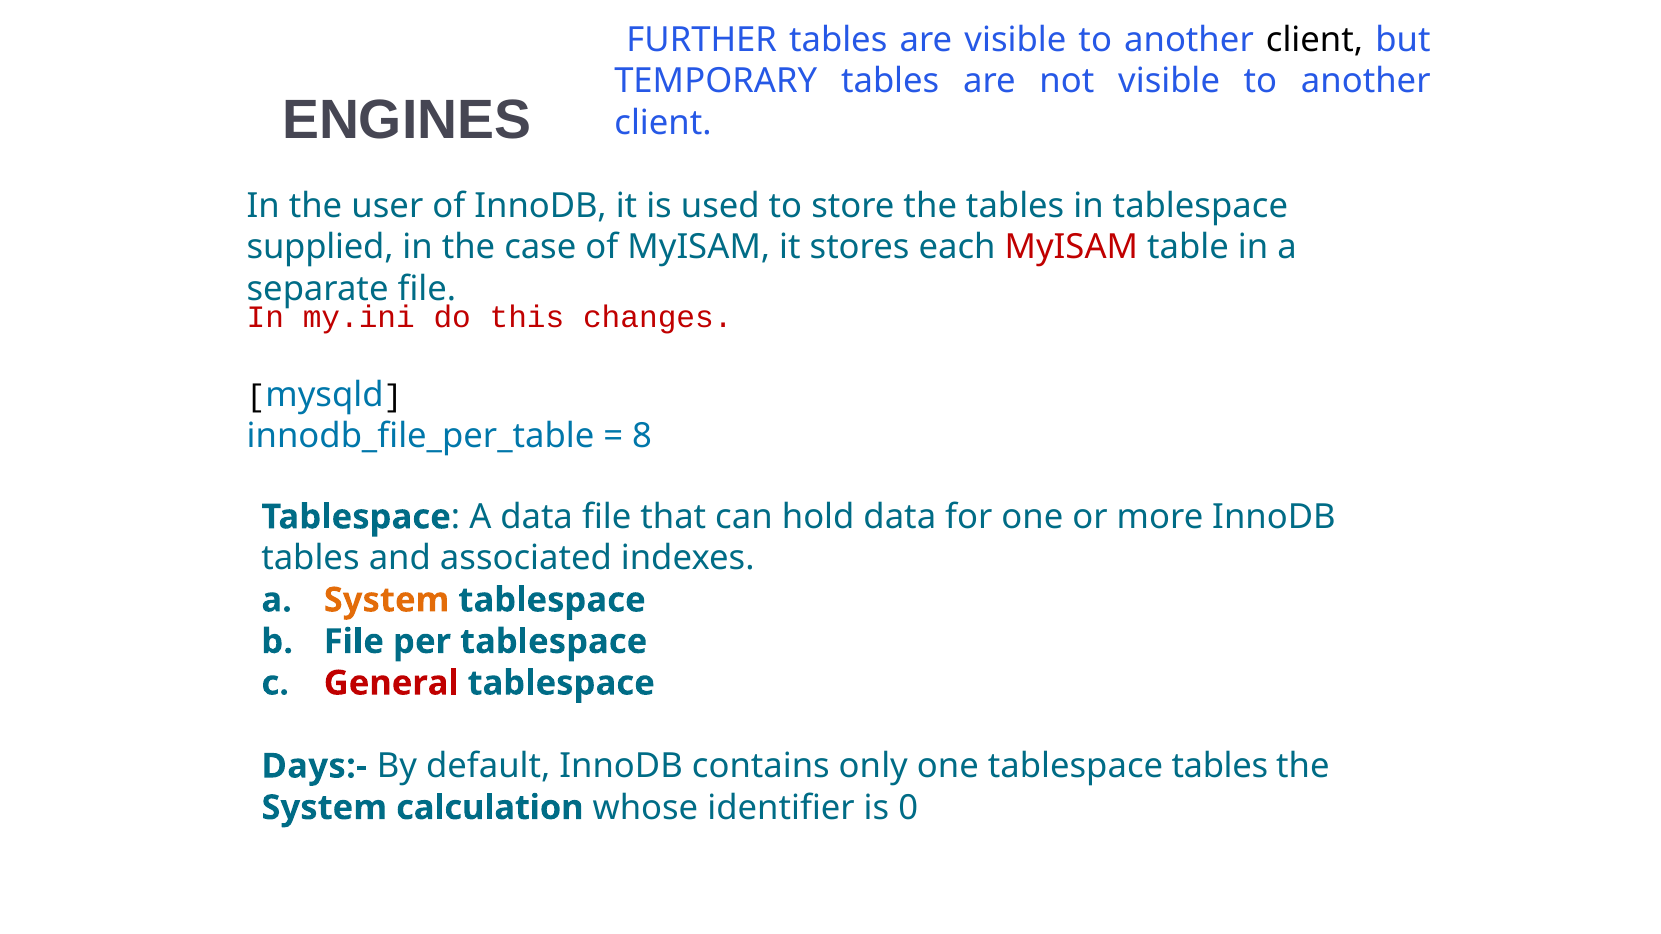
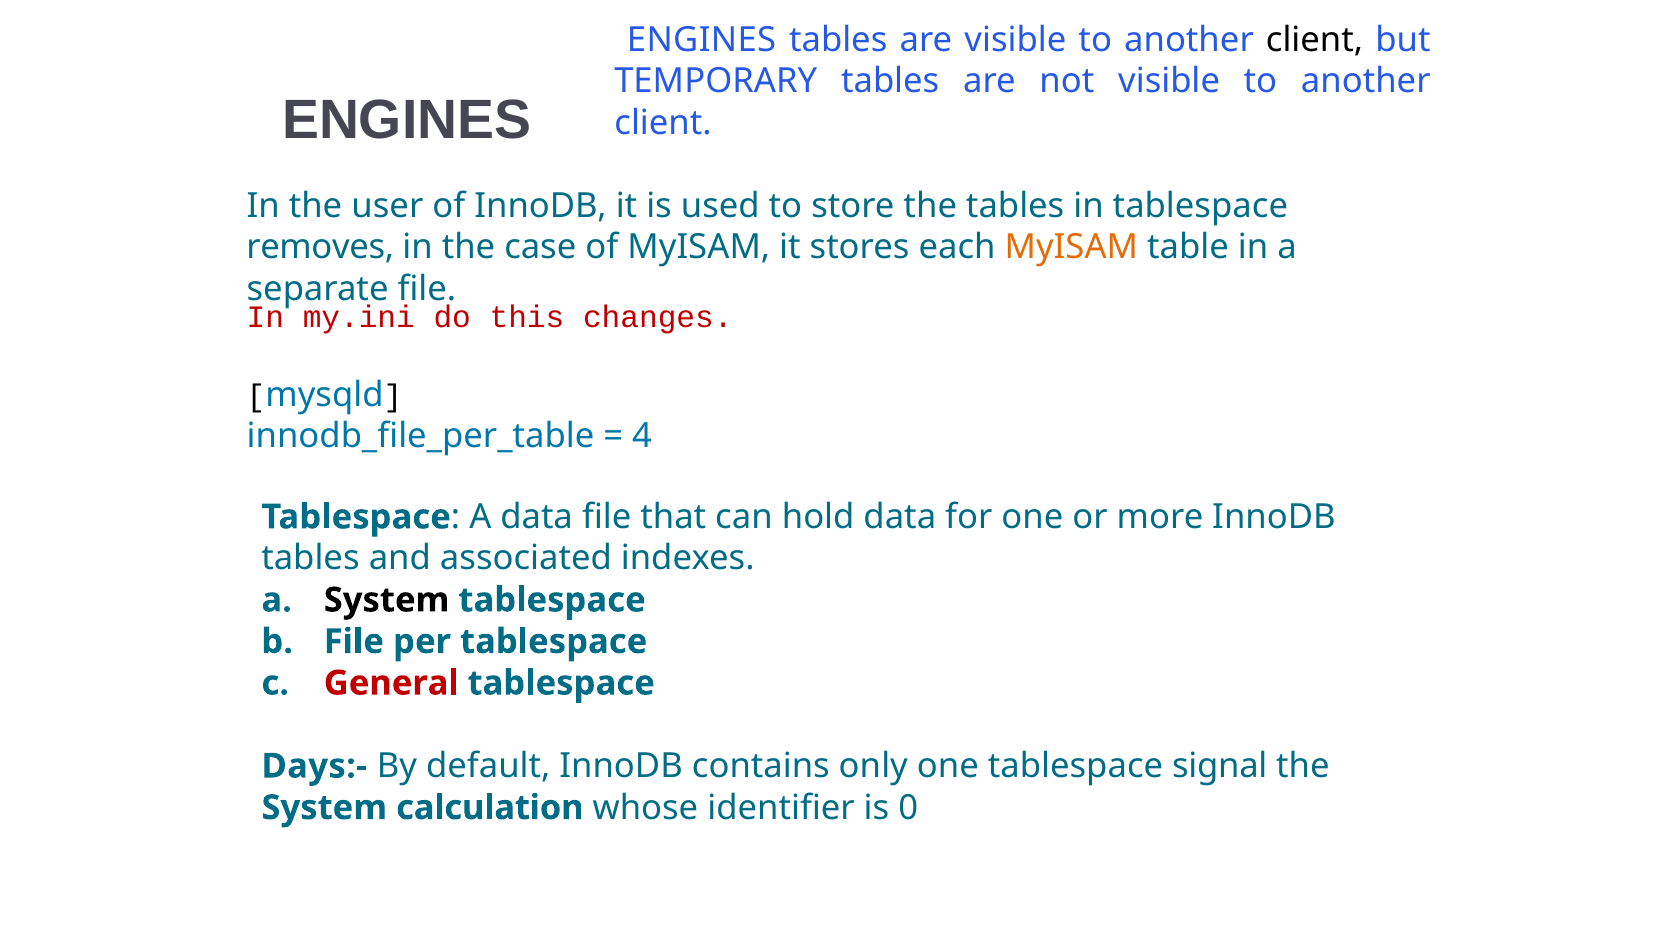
FURTHER at (702, 40): FURTHER -> ENGINES
supplied: supplied -> removes
MyISAM at (1071, 247) colour: red -> orange
8: 8 -> 4
System at (387, 600) colour: orange -> black
tablespace tables: tables -> signal
